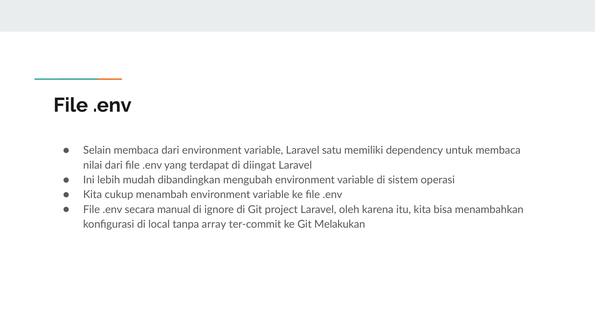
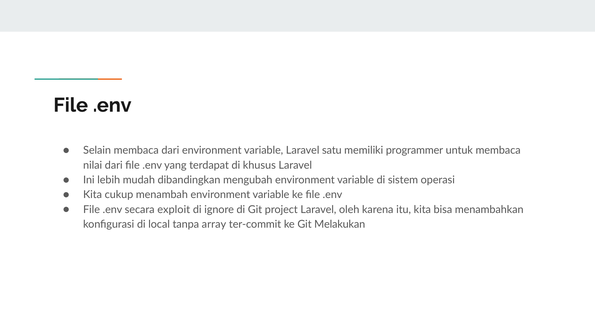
dependency: dependency -> programmer
diingat: diingat -> khusus
manual: manual -> exploit
